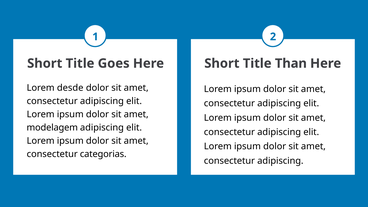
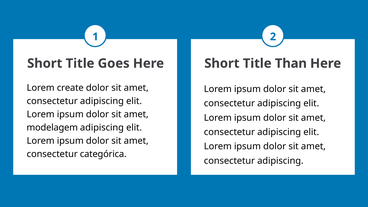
desde: desde -> create
categorias: categorias -> categórica
